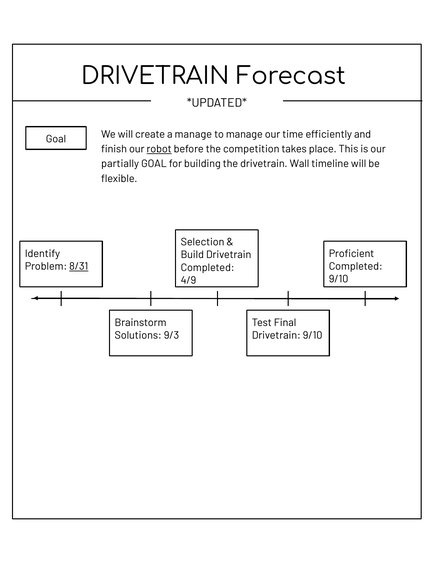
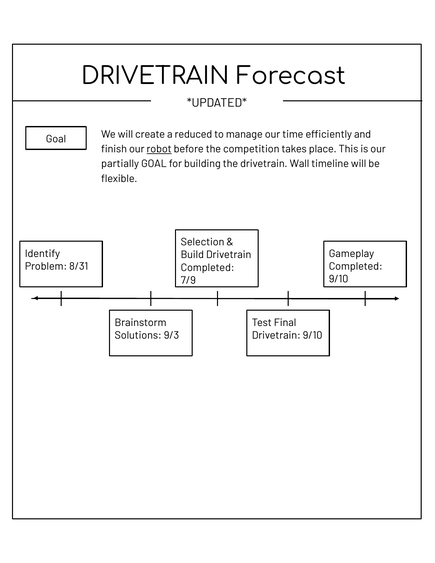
a manage: manage -> reduced
Proficient: Proficient -> Gameplay
8/31 underline: present -> none
4/9: 4/9 -> 7/9
